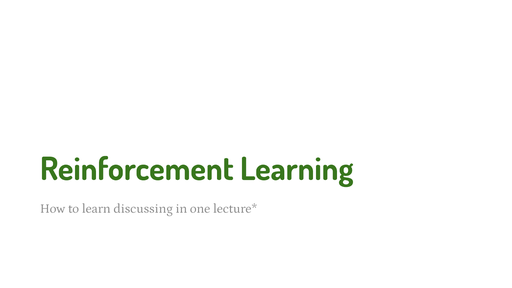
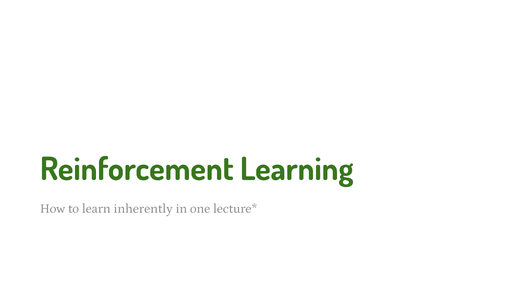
discussing: discussing -> inherently
